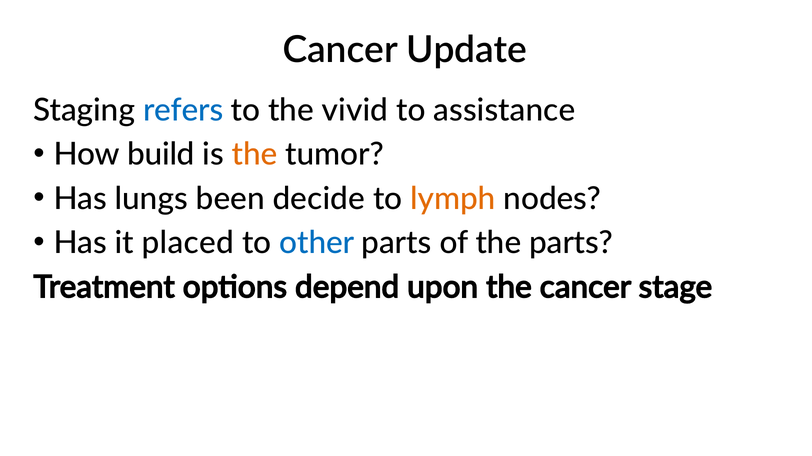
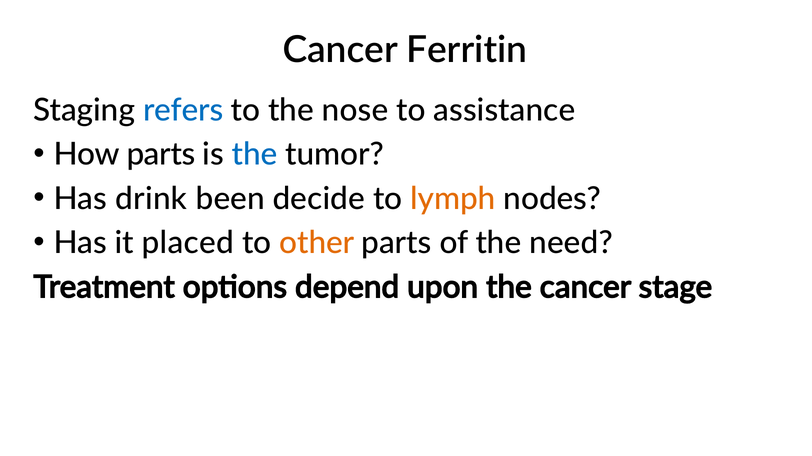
Update: Update -> Ferritin
vivid: vivid -> nose
How build: build -> parts
the at (255, 155) colour: orange -> blue
lungs: lungs -> drink
other colour: blue -> orange
the parts: parts -> need
